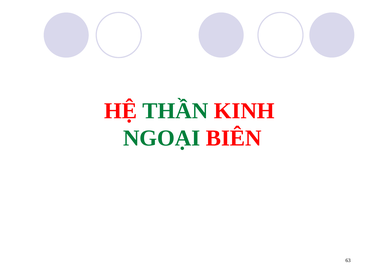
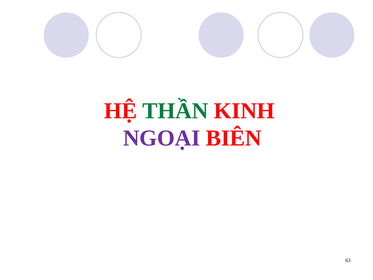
NGOẠI colour: green -> purple
